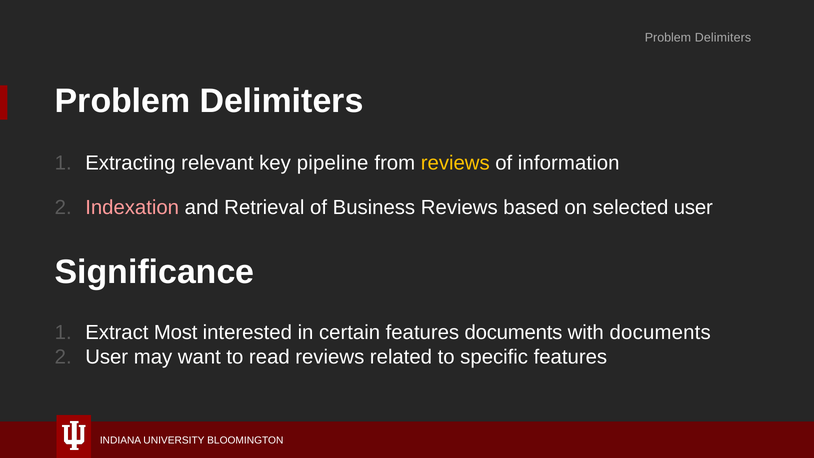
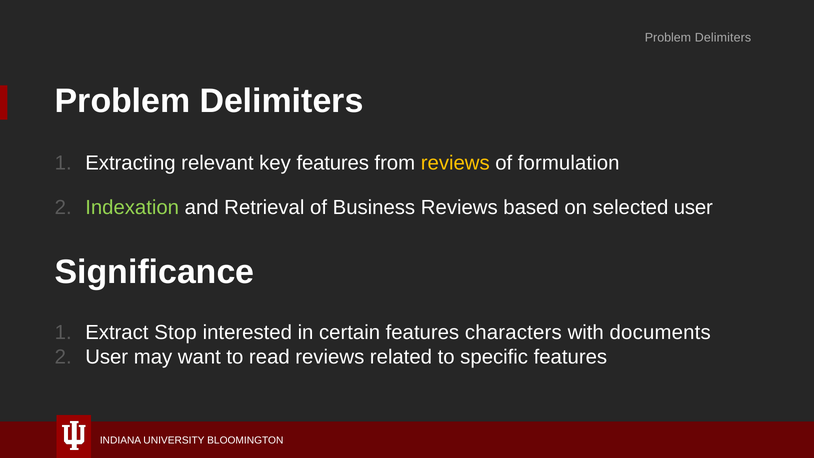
key pipeline: pipeline -> features
information: information -> formulation
Indexation colour: pink -> light green
Most: Most -> Stop
features documents: documents -> characters
